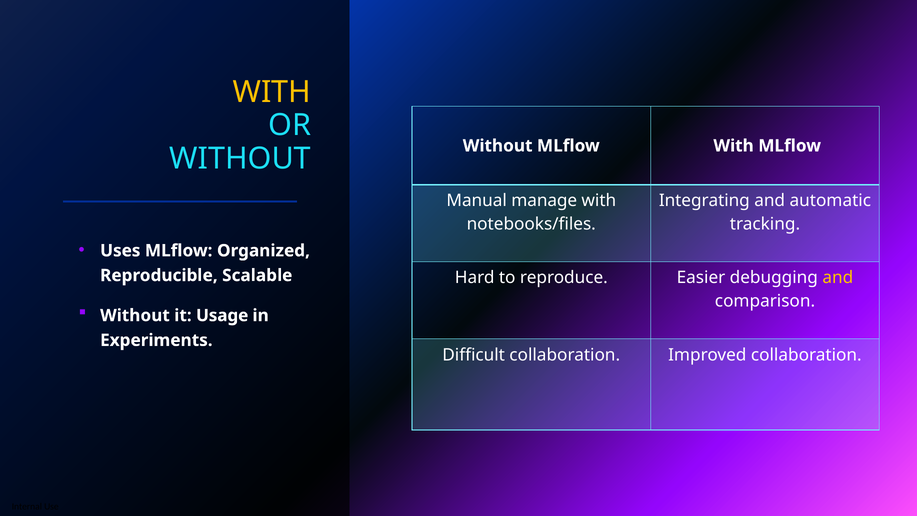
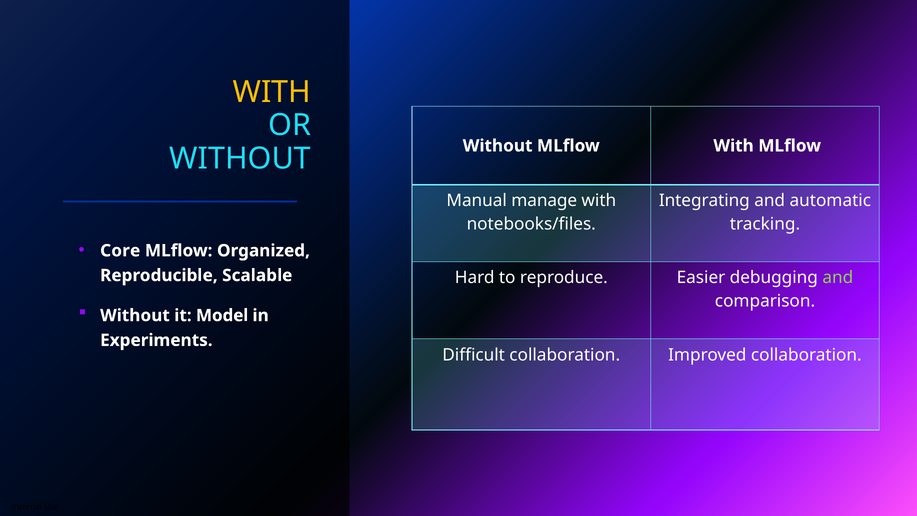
Uses: Uses -> Core
and at (838, 278) colour: yellow -> light green
Usage: Usage -> Model
